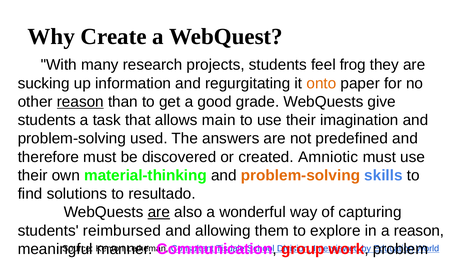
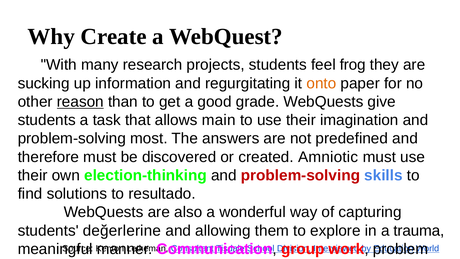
used: used -> most
material-thinking: material-thinking -> election-thinking
problem-solving at (300, 175) colour: orange -> red
are at (159, 212) underline: present -> none
reimbursed: reimbursed -> değerlerine
a reason: reason -> trauma
